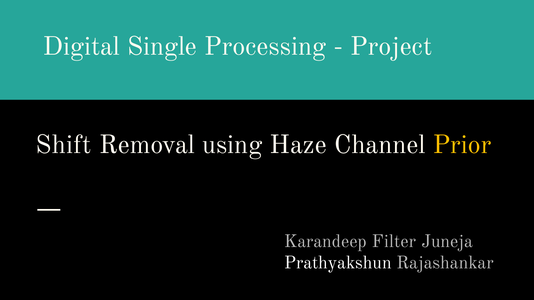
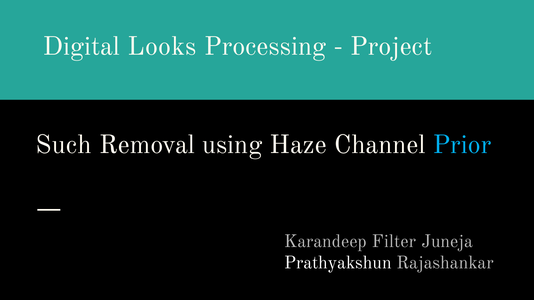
Single: Single -> Looks
Shift: Shift -> Such
Prior colour: yellow -> light blue
